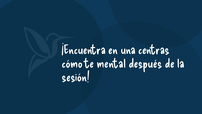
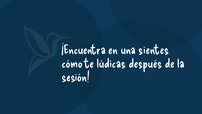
centras: centras -> sientes
mental: mental -> lúdicas
